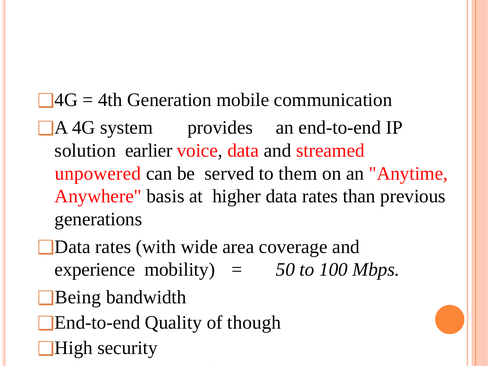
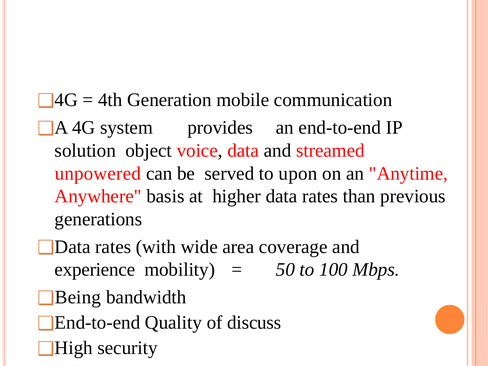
earlier: earlier -> object
them: them -> upon
though: though -> discuss
